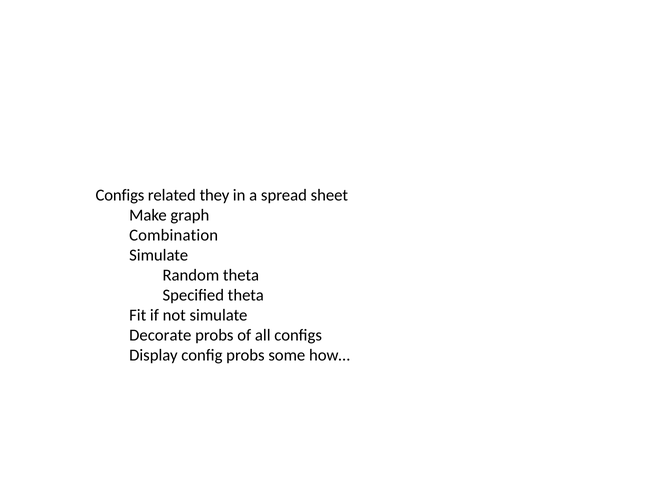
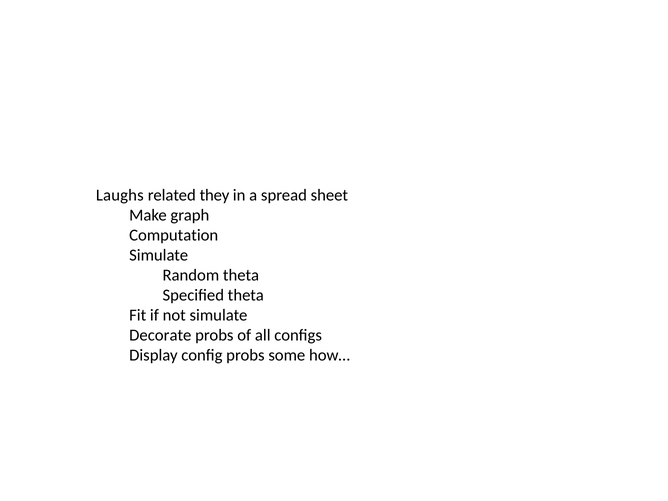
Configs at (120, 195): Configs -> Laughs
Combination: Combination -> Computation
